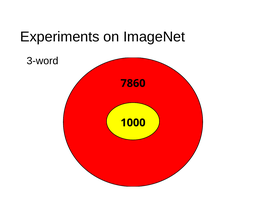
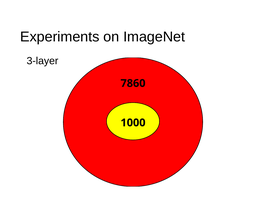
3-word: 3-word -> 3-layer
